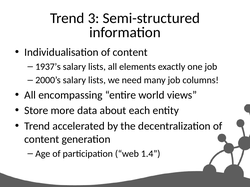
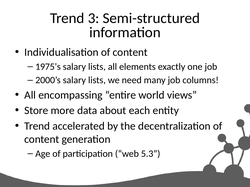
1937’s: 1937’s -> 1975’s
1.4: 1.4 -> 5.3
